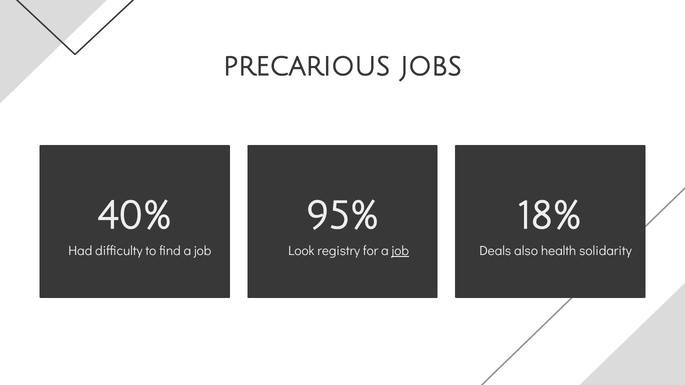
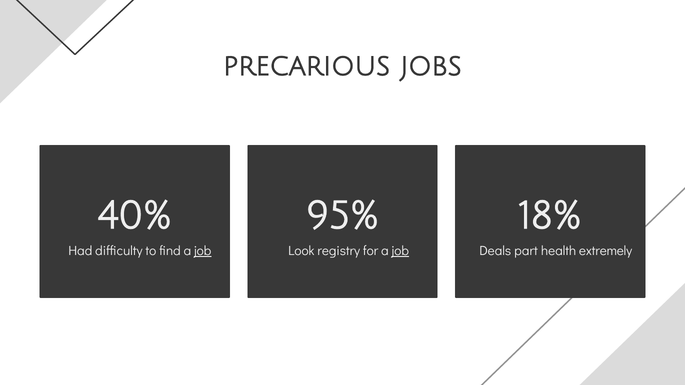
job at (203, 251) underline: none -> present
also: also -> part
solidarity: solidarity -> extremely
